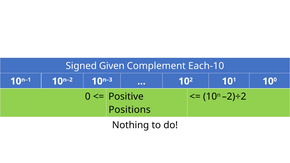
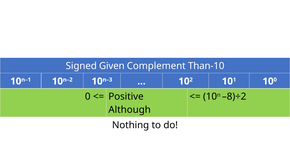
Each-10: Each-10 -> Than-10
–2)÷2: –2)÷2 -> –8)÷2
Positions: Positions -> Although
